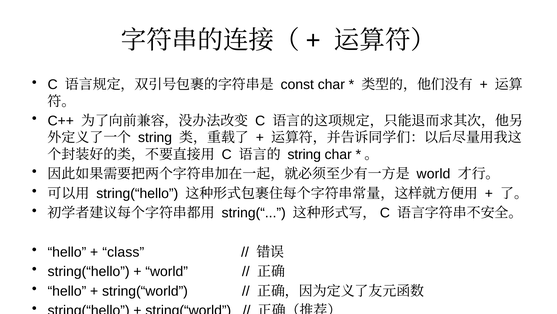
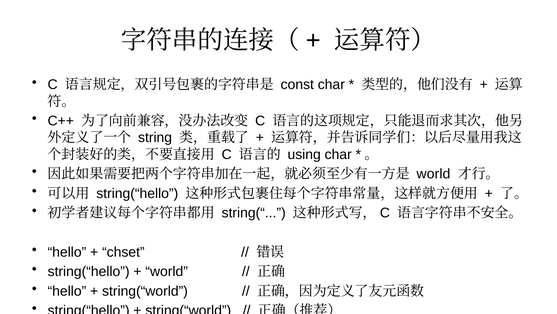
string at (304, 154): string -> using
class: class -> chset
